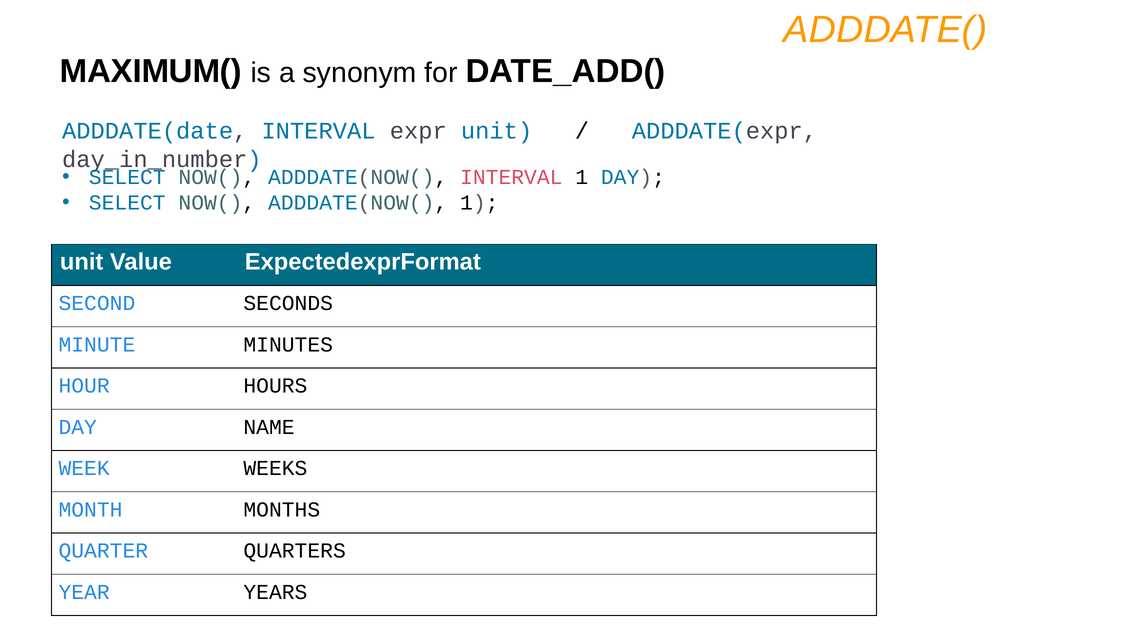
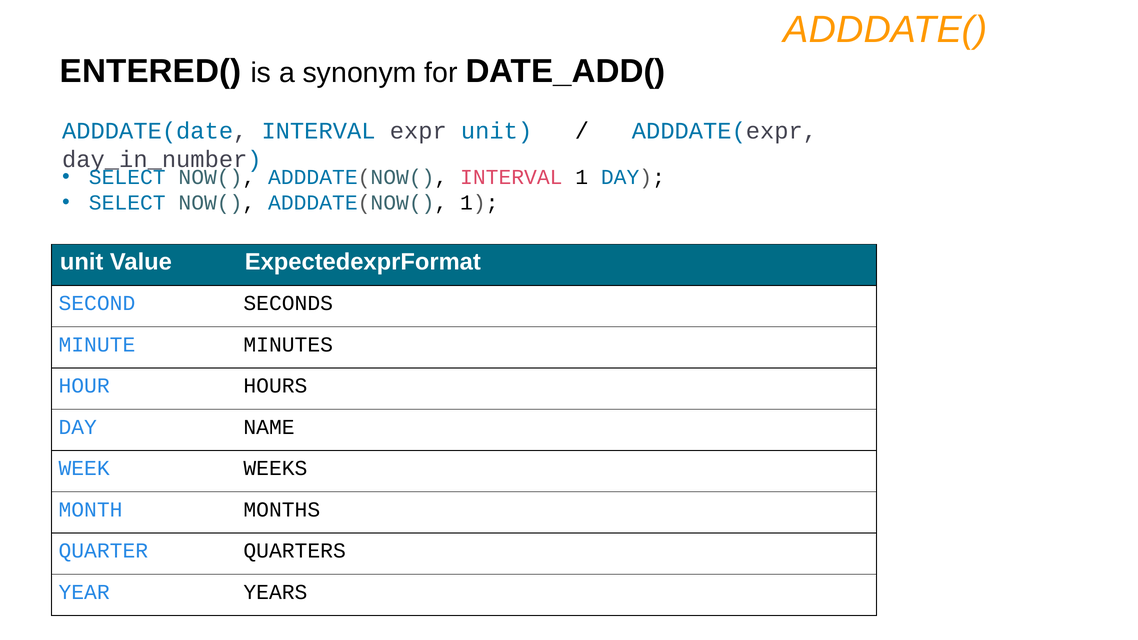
MAXIMUM(: MAXIMUM( -> ENTERED(
